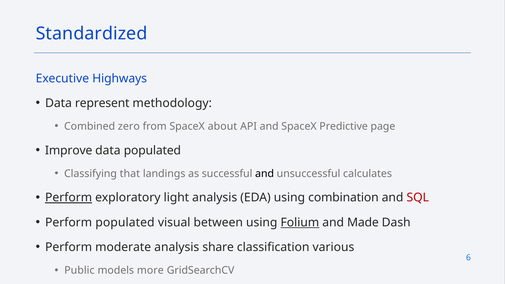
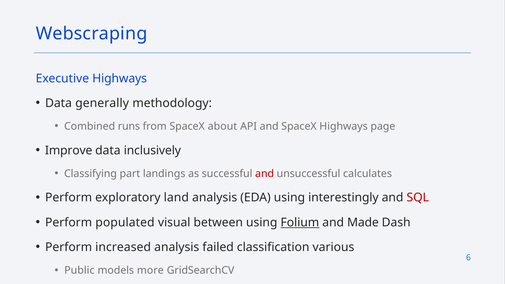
Standardized: Standardized -> Webscraping
represent: represent -> generally
zero: zero -> runs
SpaceX Predictive: Predictive -> Highways
data populated: populated -> inclusively
that: that -> part
and at (265, 174) colour: black -> red
Perform at (69, 198) underline: present -> none
light: light -> land
combination: combination -> interestingly
moderate: moderate -> increased
share: share -> failed
